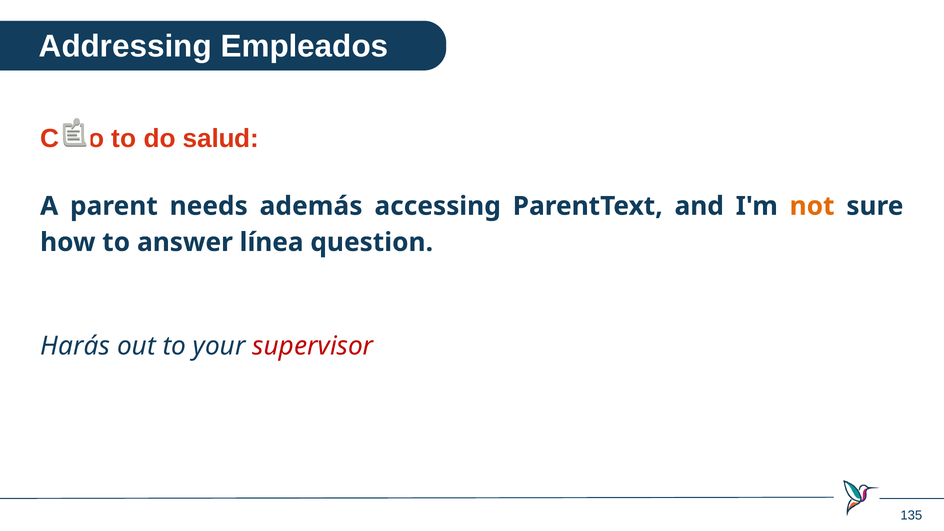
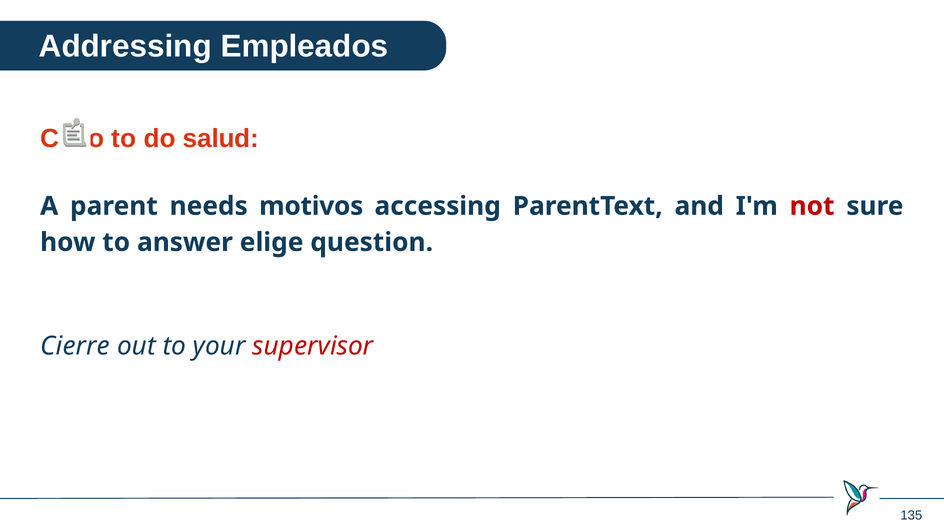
además: además -> motivos
not colour: orange -> red
línea: línea -> elige
Harás: Harás -> Cierre
